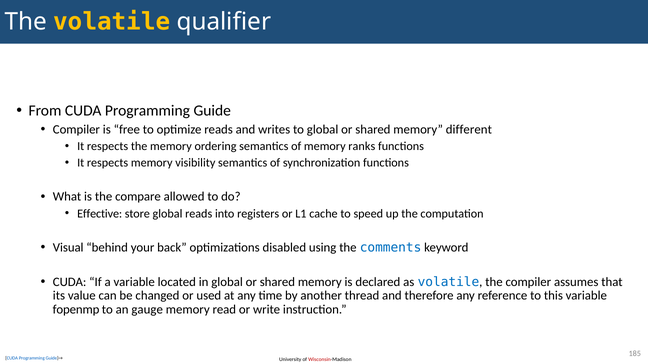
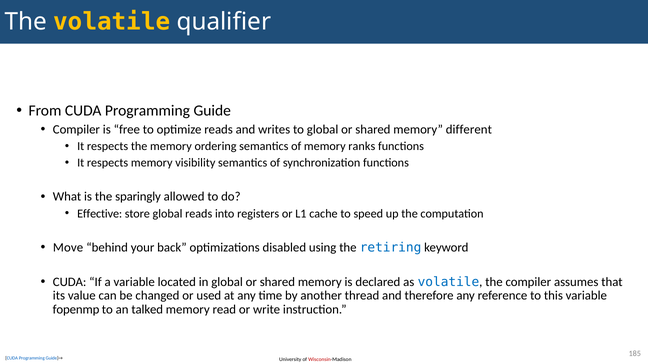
compare: compare -> sparingly
Visual: Visual -> Move
comments: comments -> retiring
gauge: gauge -> talked
